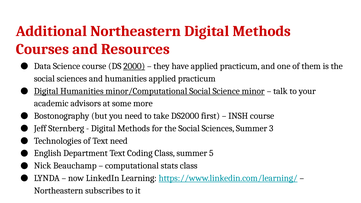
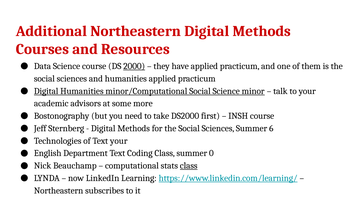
3: 3 -> 6
Text need: need -> your
5: 5 -> 0
class at (189, 166) underline: none -> present
